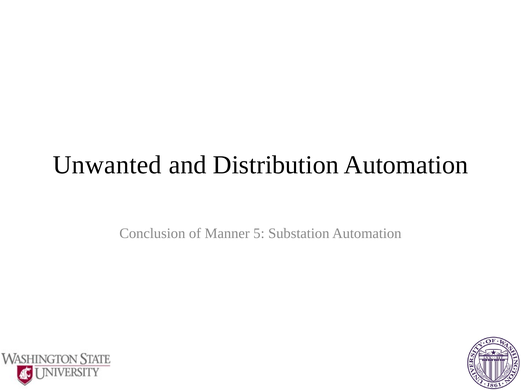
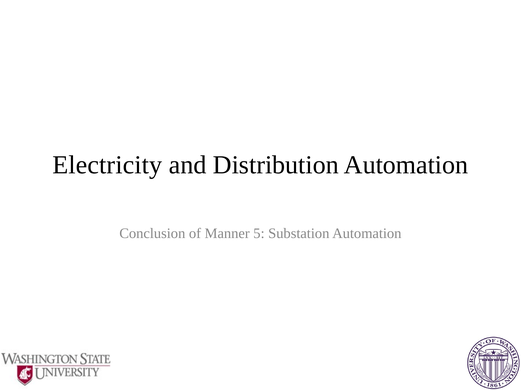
Unwanted: Unwanted -> Electricity
